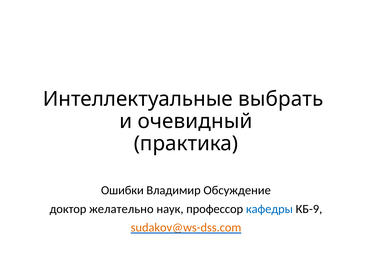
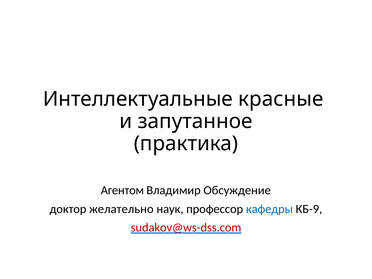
выбрать: выбрать -> красные
очевидный: очевидный -> запутанное
Ошибки: Ошибки -> Агентом
sudakov@ws-dss.com colour: orange -> red
